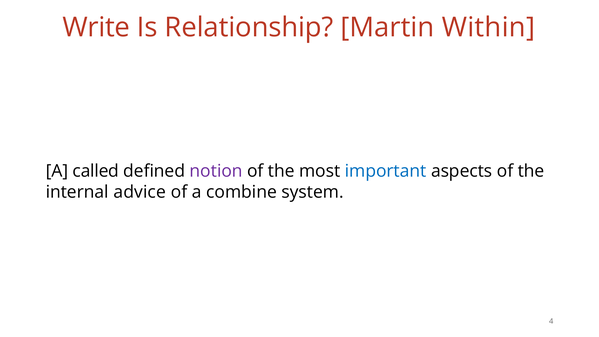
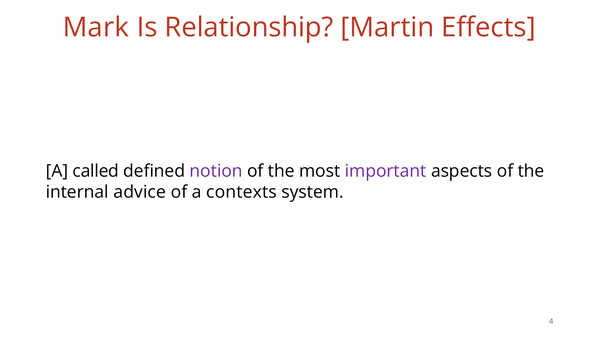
Write: Write -> Mark
Within: Within -> Effects
important colour: blue -> purple
combine: combine -> contexts
